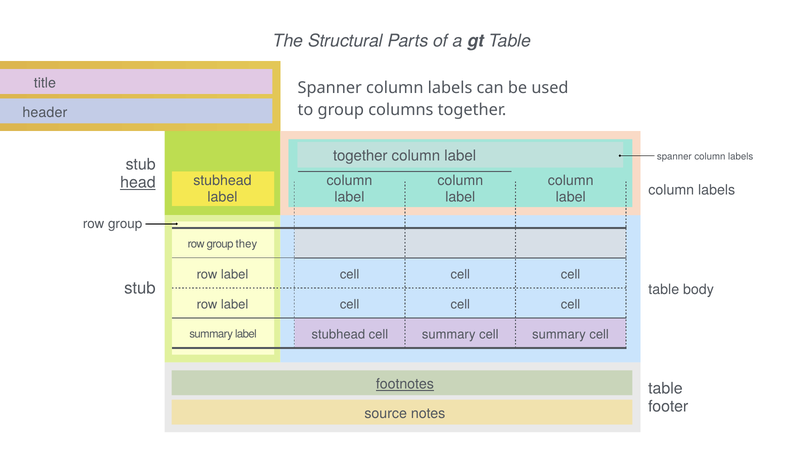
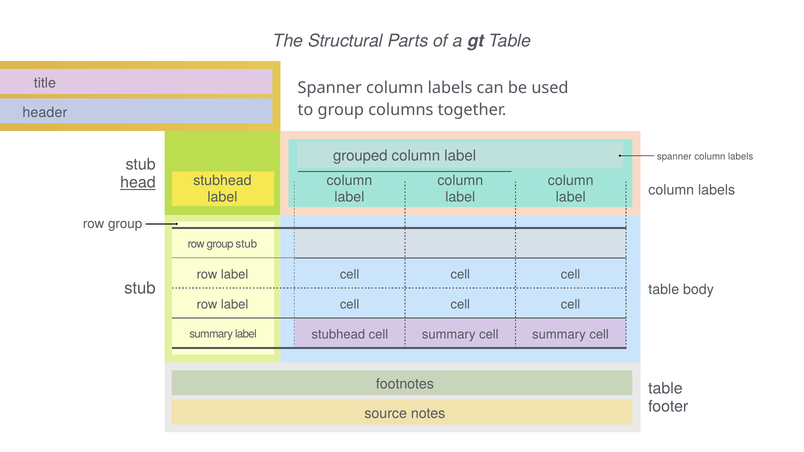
together at (360, 156): together -> grouped
group they: they -> stub
footnotes underline: present -> none
